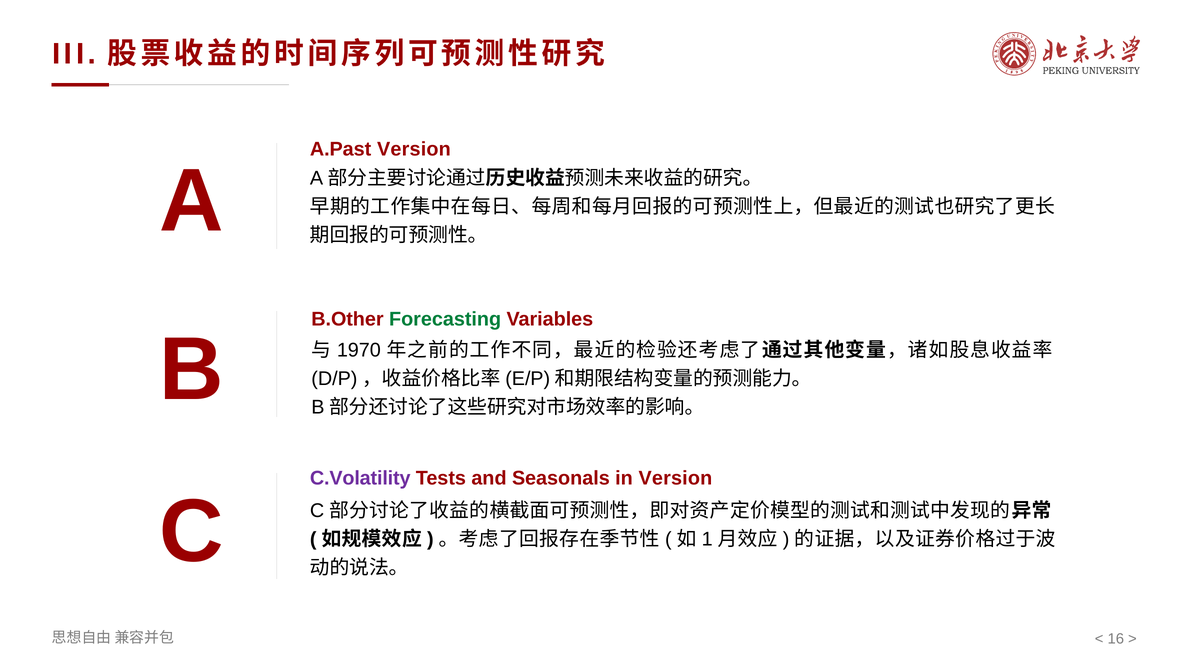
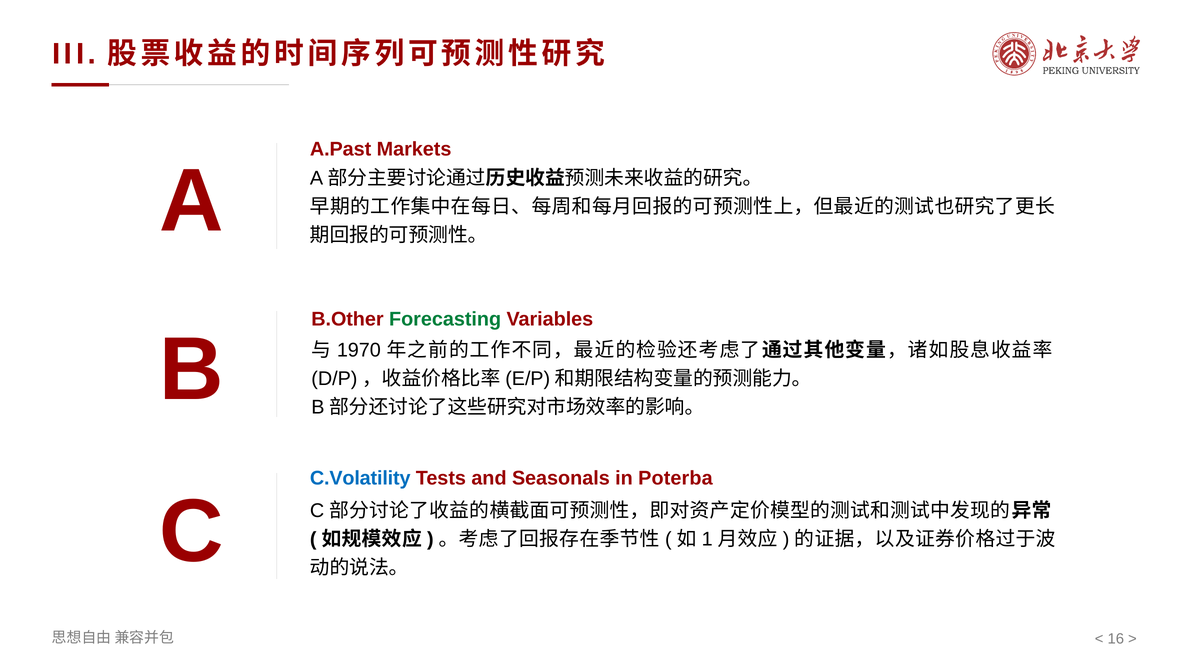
A.Past Version: Version -> Markets
C.Volatility colour: purple -> blue
in Version: Version -> Poterba
